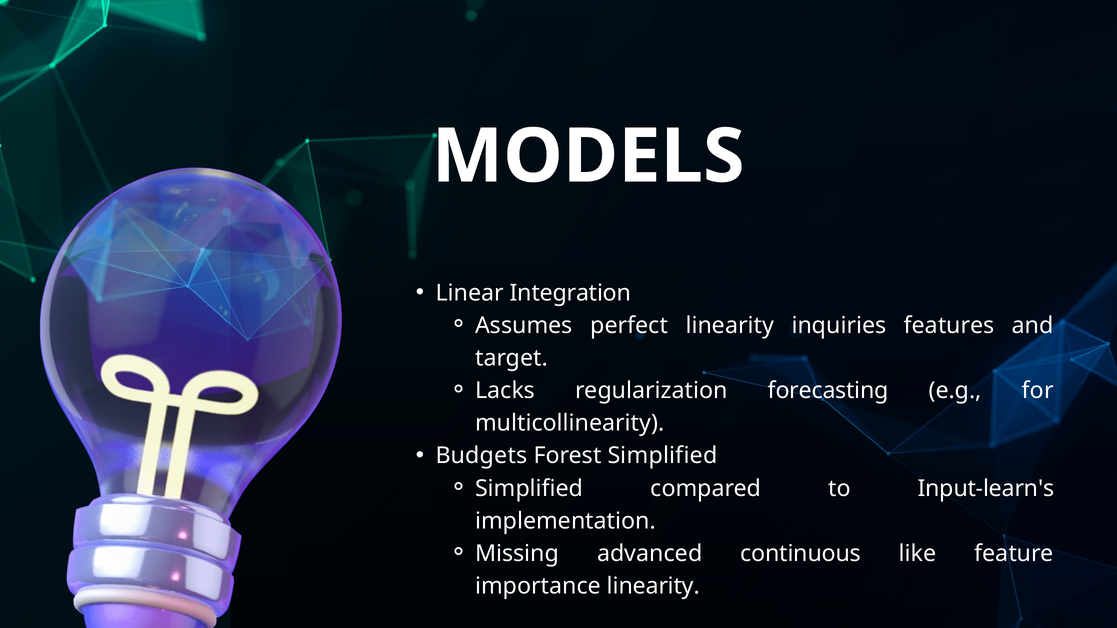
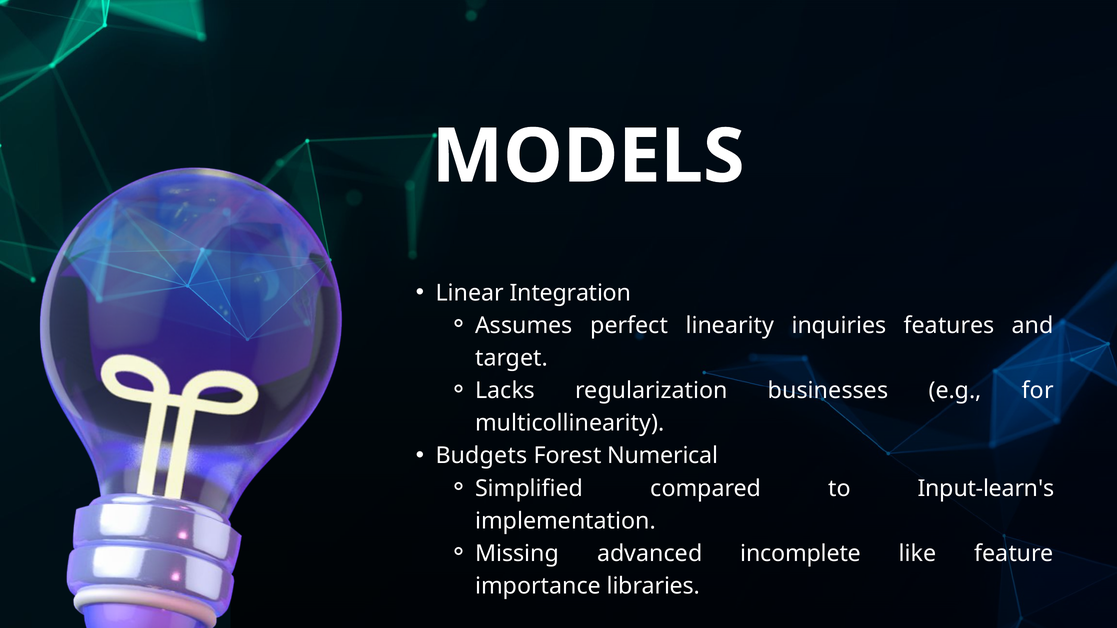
forecasting: forecasting -> businesses
Forest Simplified: Simplified -> Numerical
continuous: continuous -> incomplete
importance linearity: linearity -> libraries
